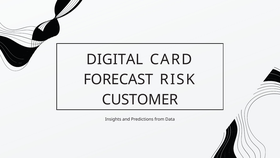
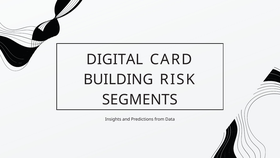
FORECAST: FORECAST -> BUILDING
CUSTOMER: CUSTOMER -> SEGMENTS
